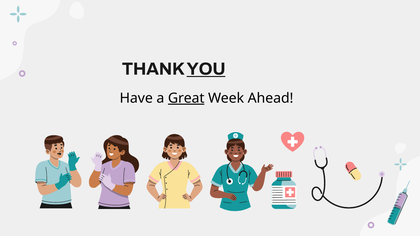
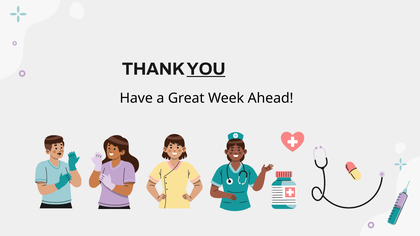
Great underline: present -> none
